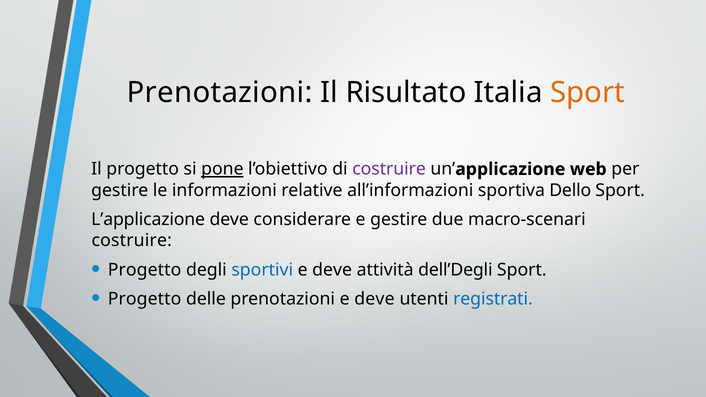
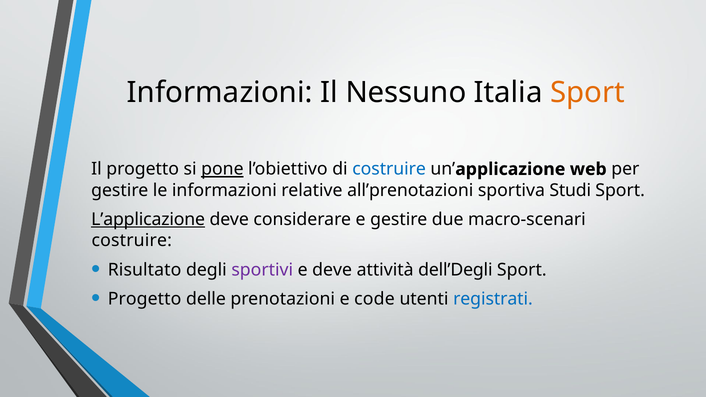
Prenotazioni at (220, 93): Prenotazioni -> Informazioni
Risultato: Risultato -> Nessuno
costruire at (389, 169) colour: purple -> blue
all’informazioni: all’informazioni -> all’prenotazioni
Dello: Dello -> Studi
L’applicazione underline: none -> present
Progetto at (145, 270): Progetto -> Risultato
sportivi colour: blue -> purple
prenotazioni e deve: deve -> code
